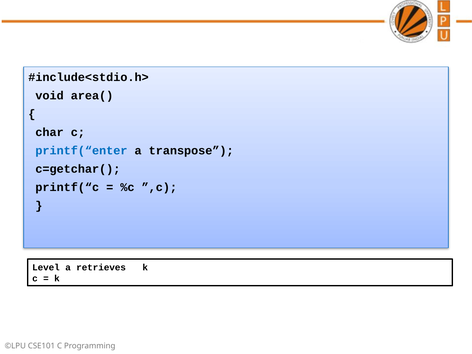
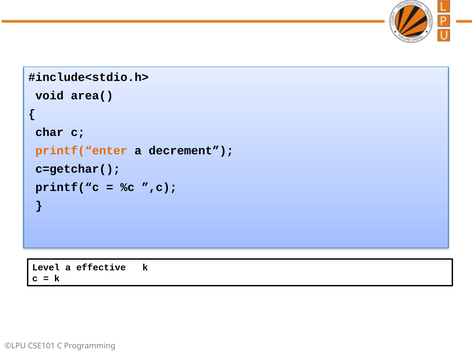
printf(“enter colour: blue -> orange
transpose: transpose -> decrement
retrieves: retrieves -> effective
